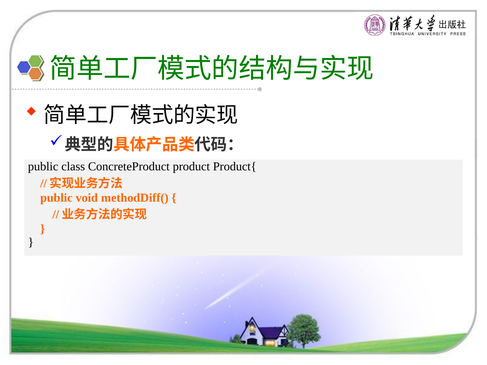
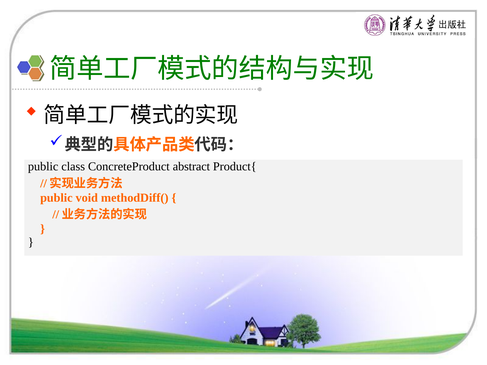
product: product -> abstract
